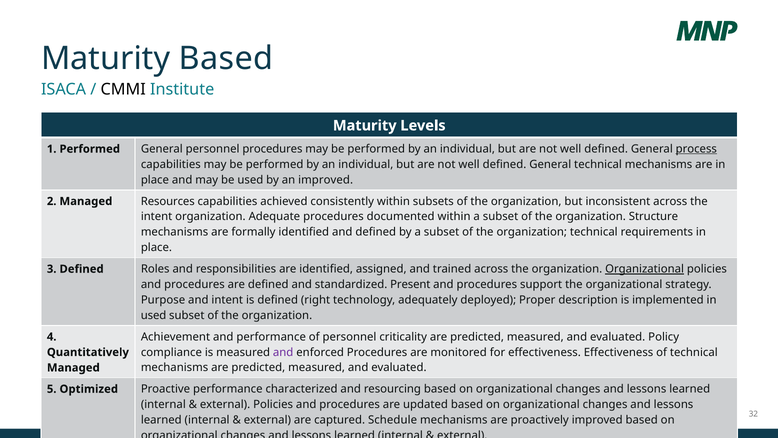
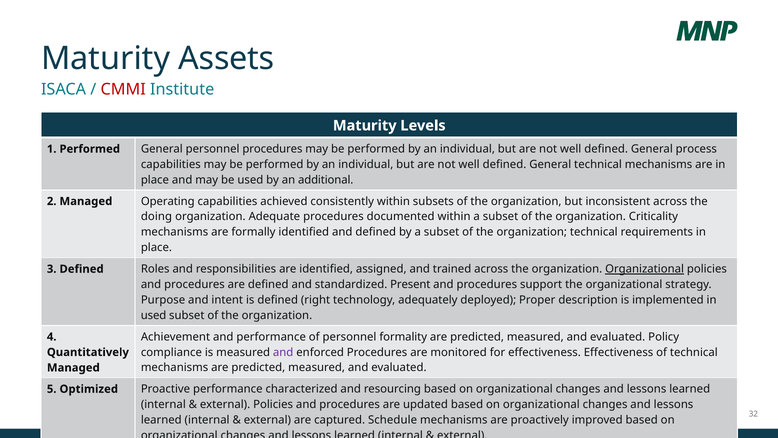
Maturity Based: Based -> Assets
CMMI colour: black -> red
process underline: present -> none
an improved: improved -> additional
Resources: Resources -> Operating
intent at (157, 217): intent -> doing
Structure: Structure -> Criticality
criticality: criticality -> formality
